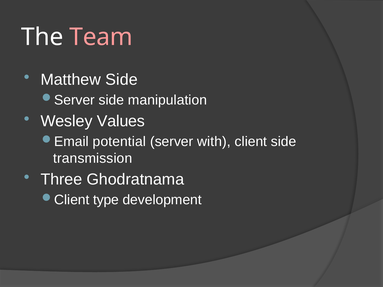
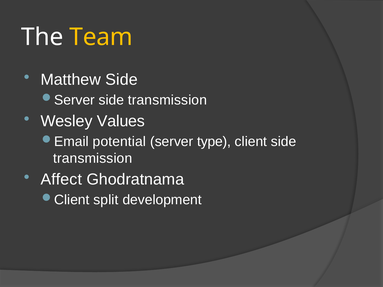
Team colour: pink -> yellow
manipulation at (167, 100): manipulation -> transmission
with: with -> type
Three: Three -> Affect
type: type -> split
